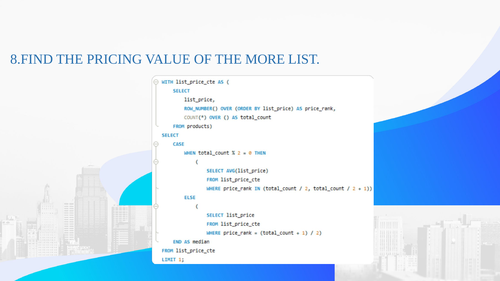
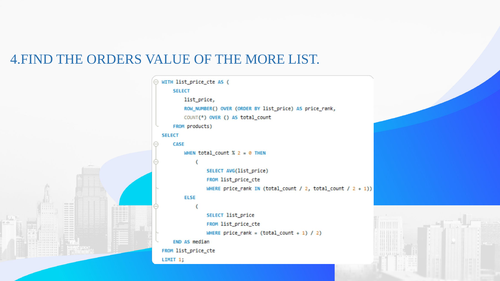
8.FIND: 8.FIND -> 4.FIND
PRICING: PRICING -> ORDERS
